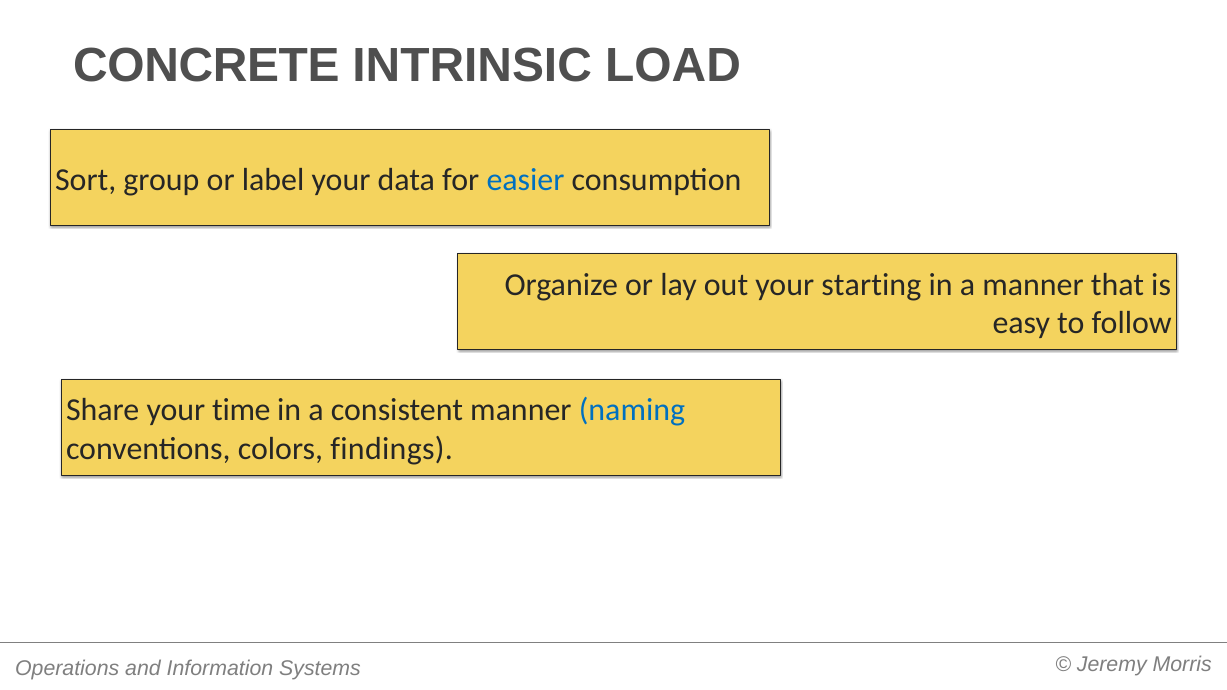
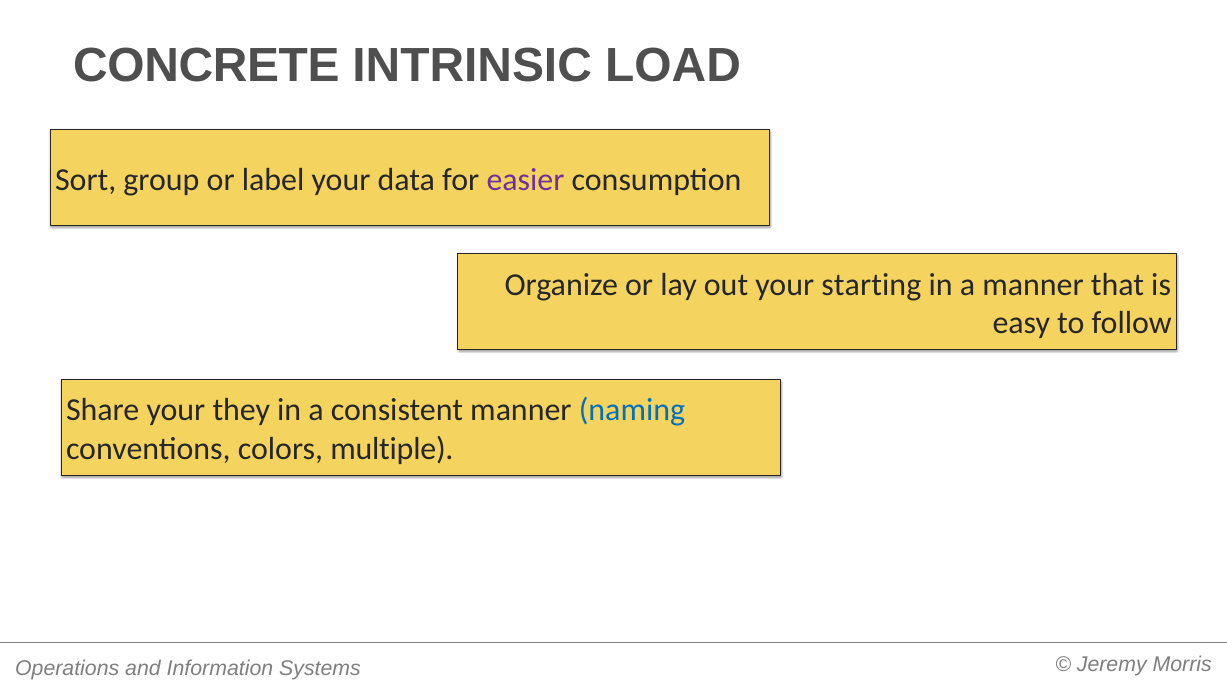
easier colour: blue -> purple
time: time -> they
findings: findings -> multiple
